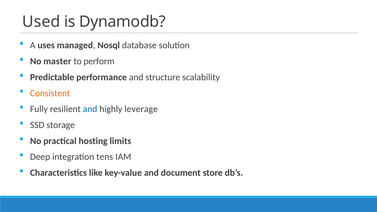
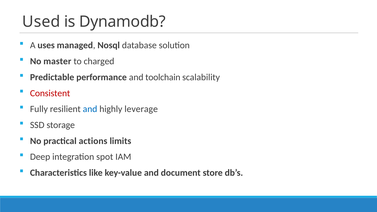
perform: perform -> charged
structure: structure -> toolchain
Consistent colour: orange -> red
hosting: hosting -> actions
tens: tens -> spot
